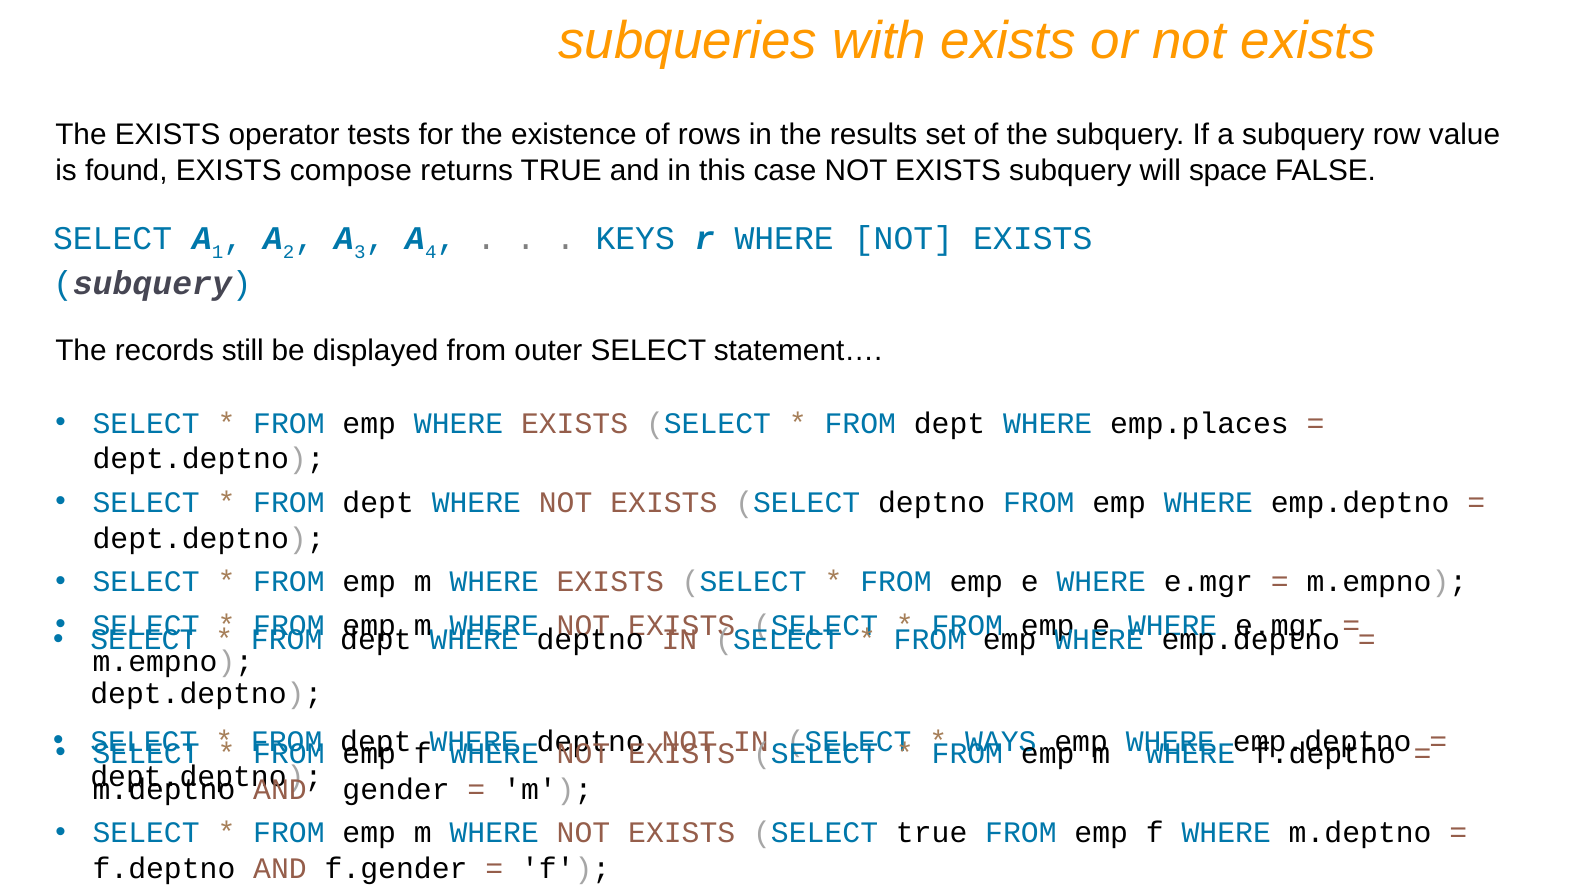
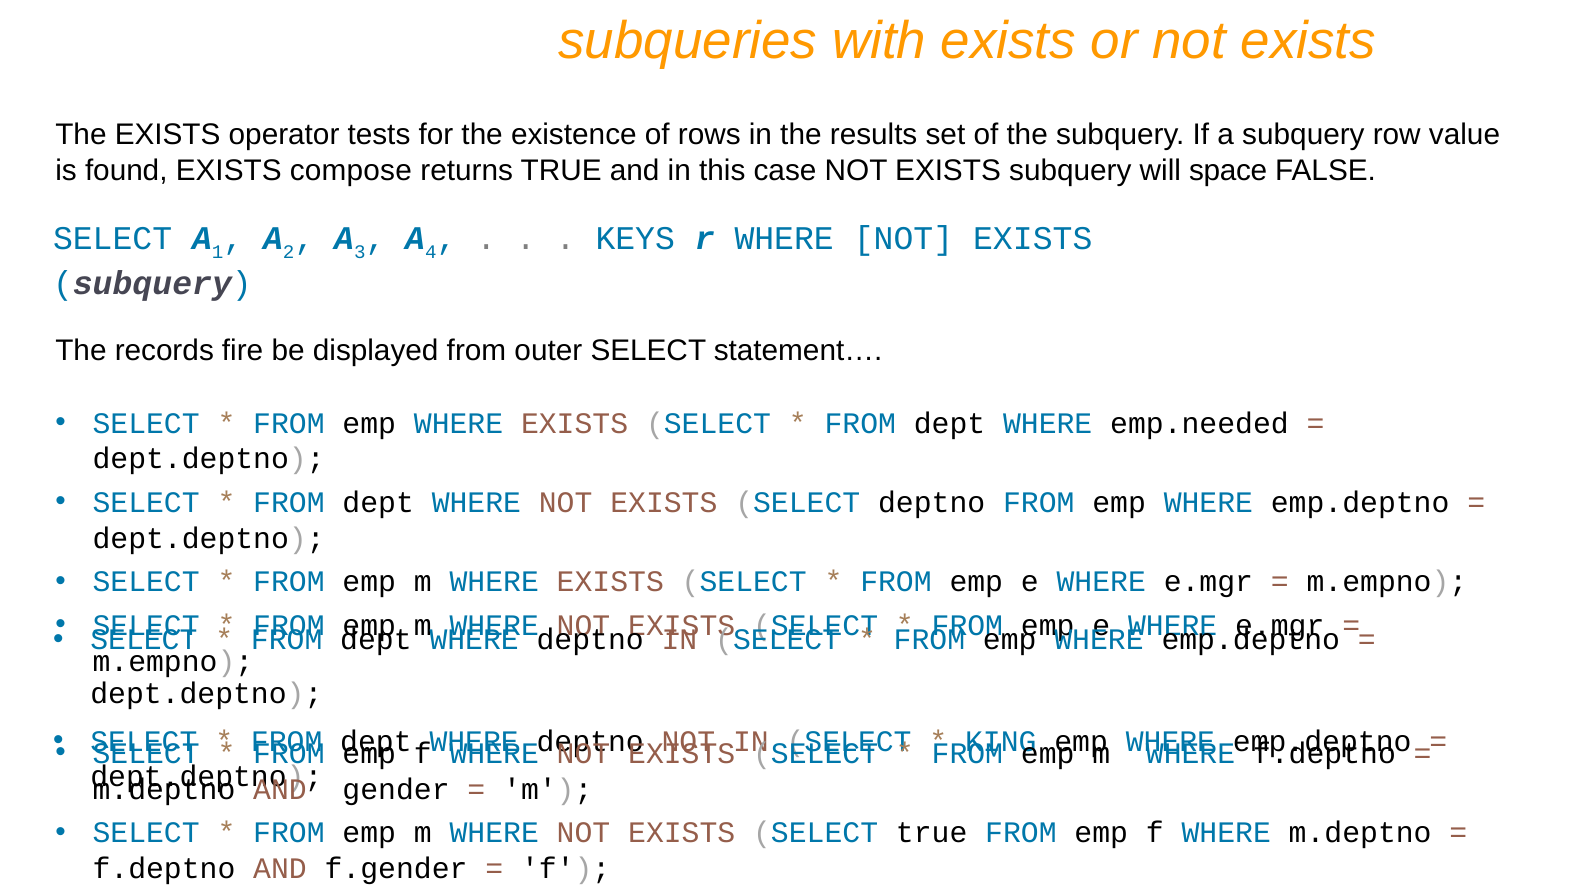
still: still -> fire
emp.places: emp.places -> emp.needed
WAYS: WAYS -> KING
